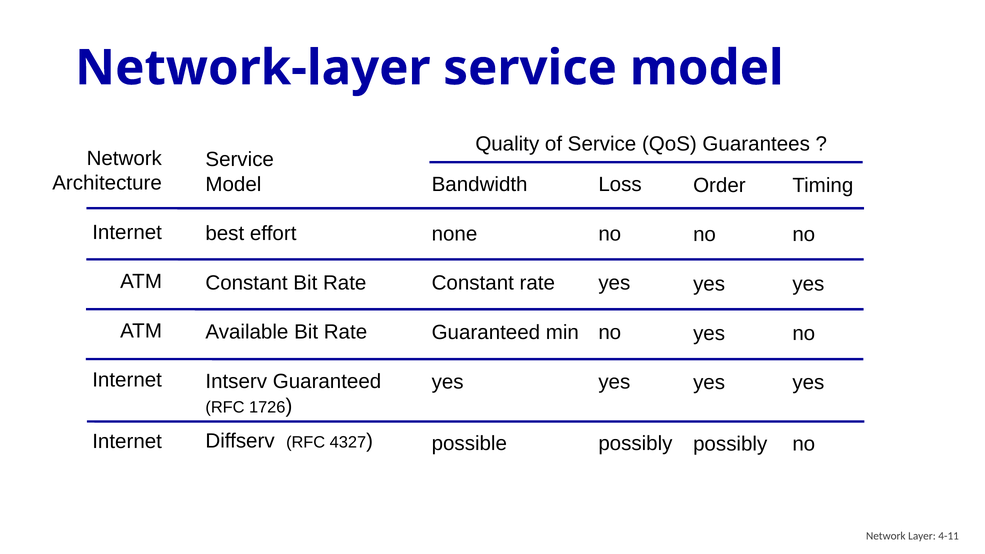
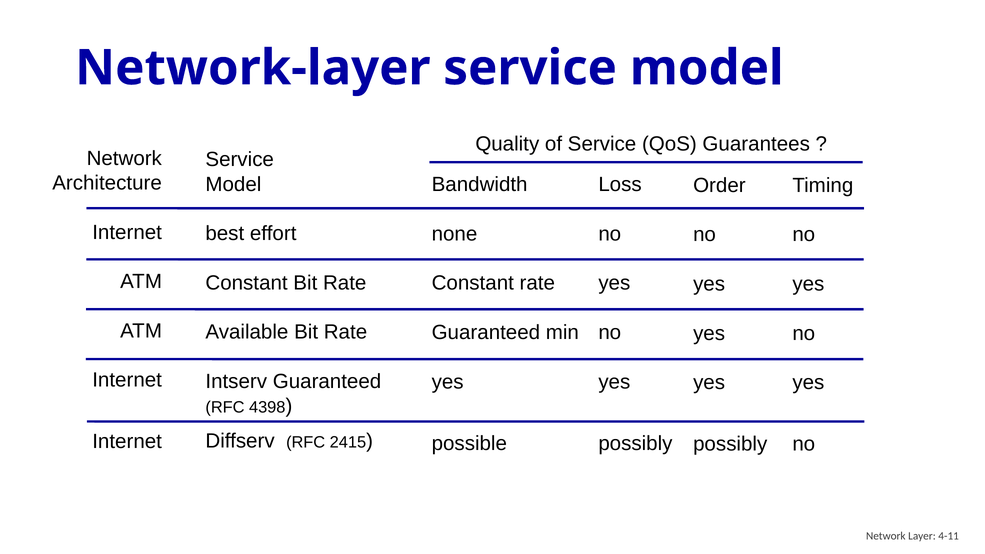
1726: 1726 -> 4398
4327: 4327 -> 2415
